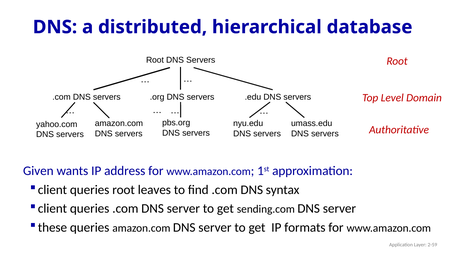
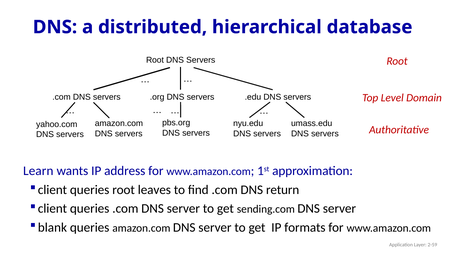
Given: Given -> Learn
syntax: syntax -> return
these: these -> blank
